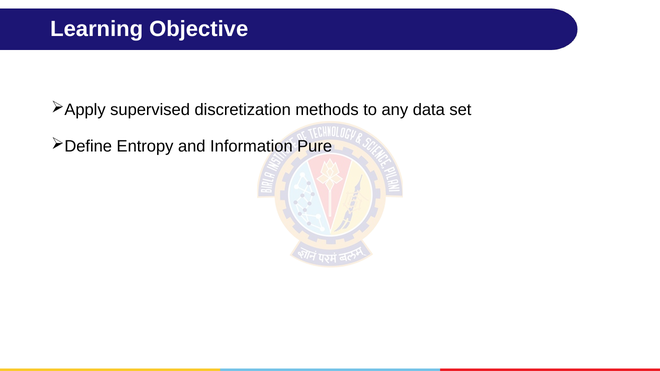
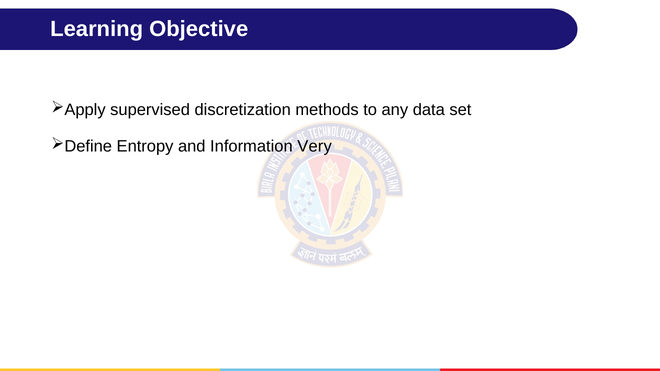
Pure: Pure -> Very
